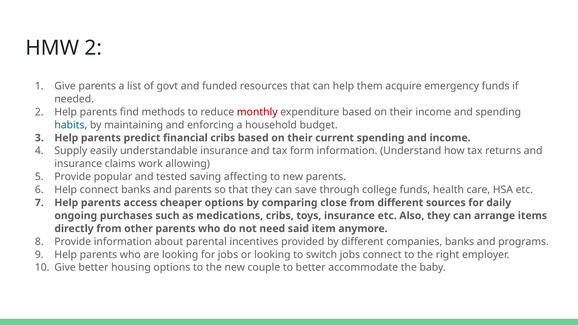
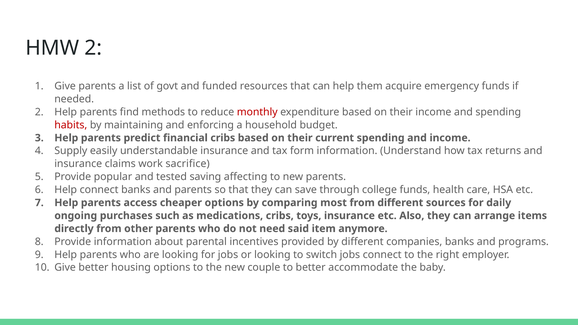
habits colour: blue -> red
allowing: allowing -> sacrifice
close: close -> most
